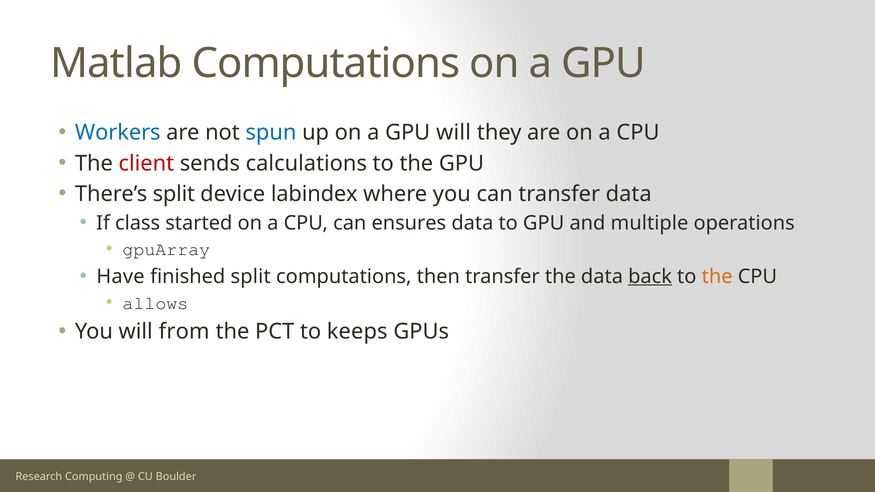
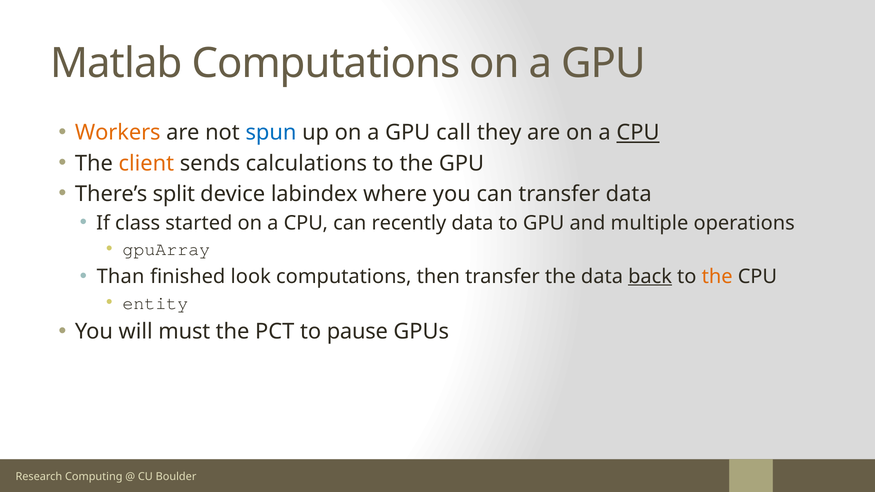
Workers colour: blue -> orange
GPU will: will -> call
CPU at (638, 133) underline: none -> present
client colour: red -> orange
ensures: ensures -> recently
Have: Have -> Than
finished split: split -> look
allows: allows -> entity
from: from -> must
keeps: keeps -> pause
